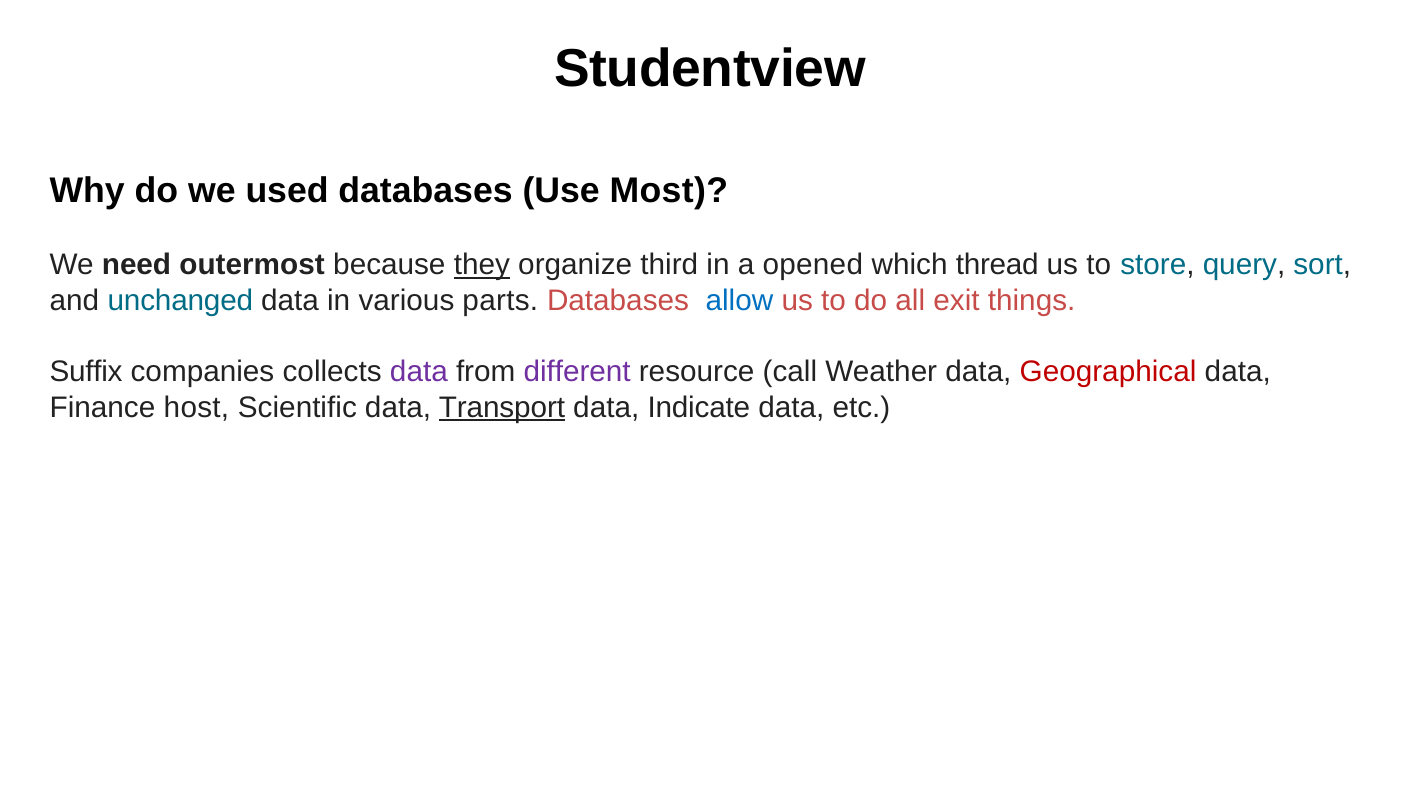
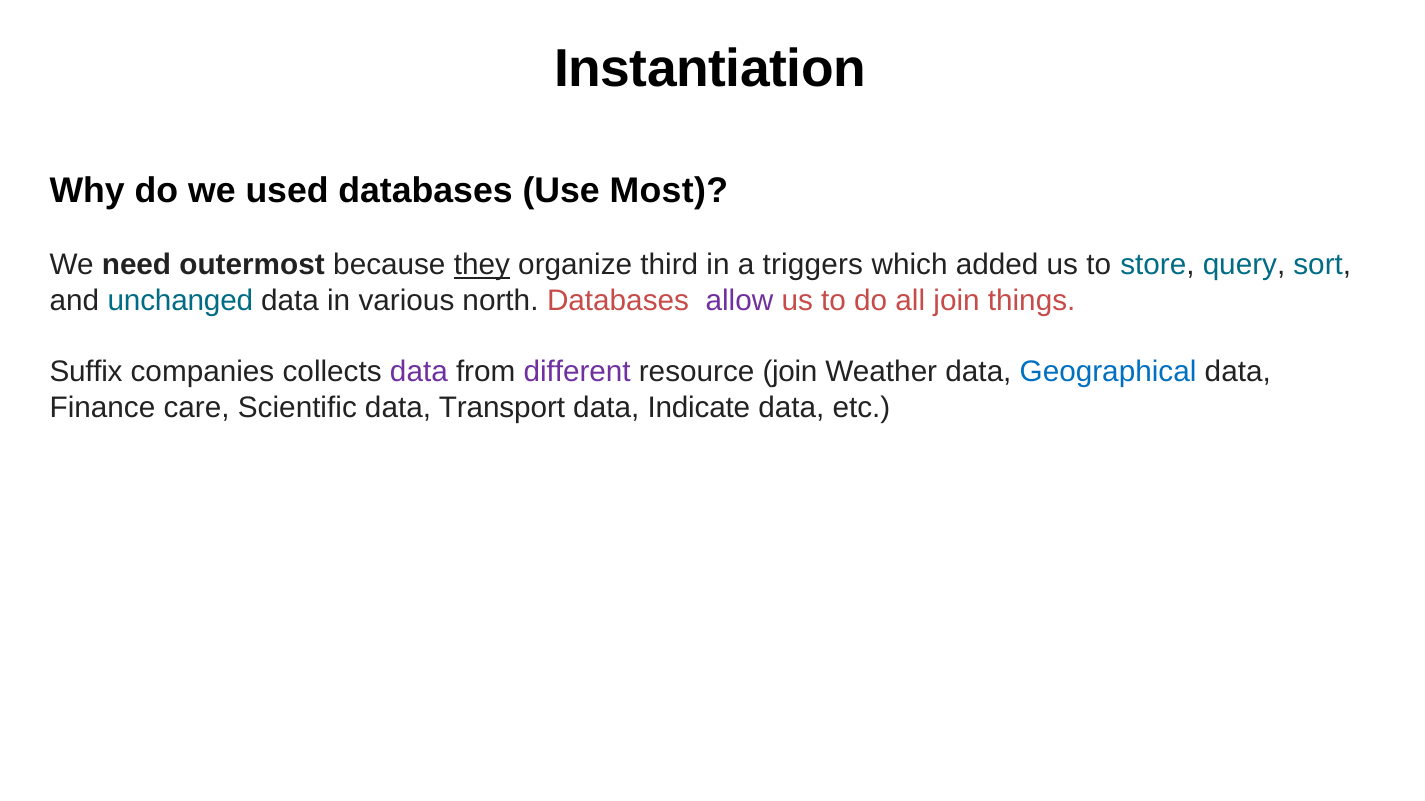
Studentview: Studentview -> Instantiation
opened: opened -> triggers
thread: thread -> added
parts: parts -> north
allow colour: blue -> purple
all exit: exit -> join
resource call: call -> join
Geographical colour: red -> blue
host: host -> care
Transport underline: present -> none
